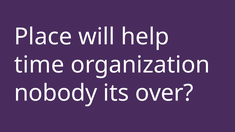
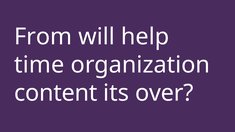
Place: Place -> From
nobody: nobody -> content
